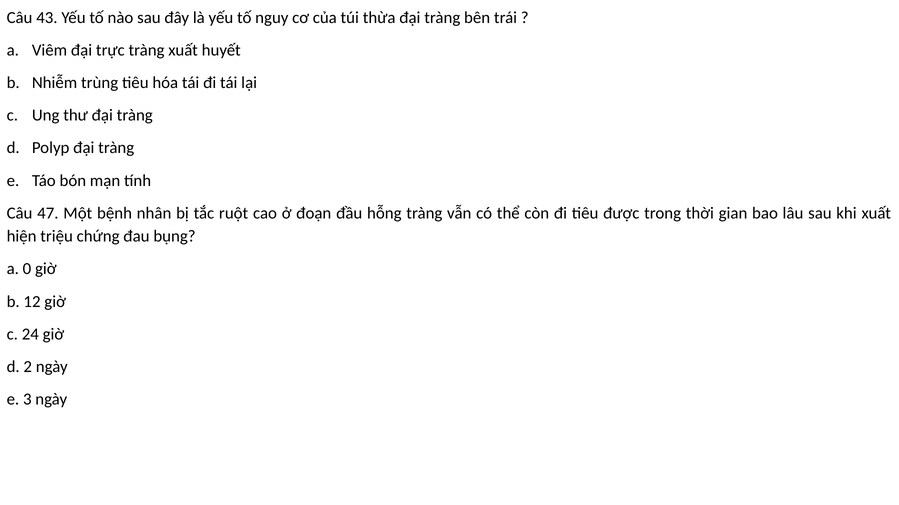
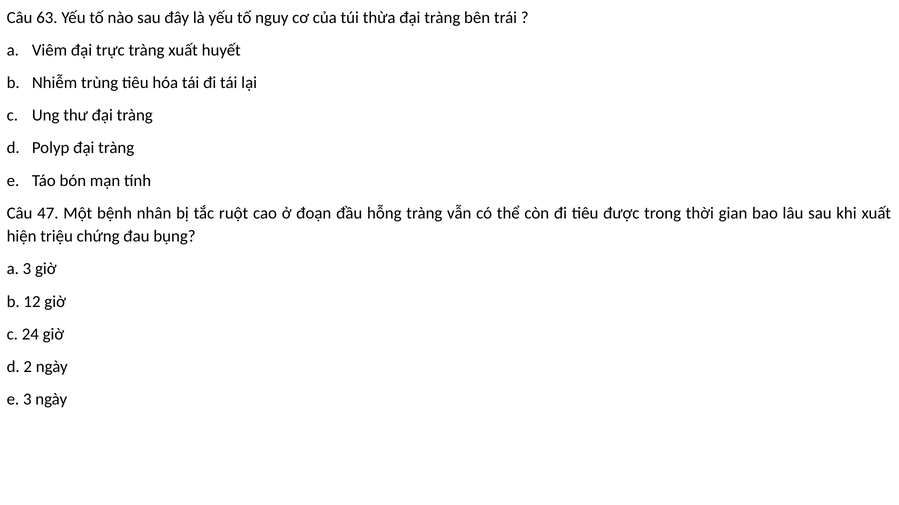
43: 43 -> 63
a 0: 0 -> 3
